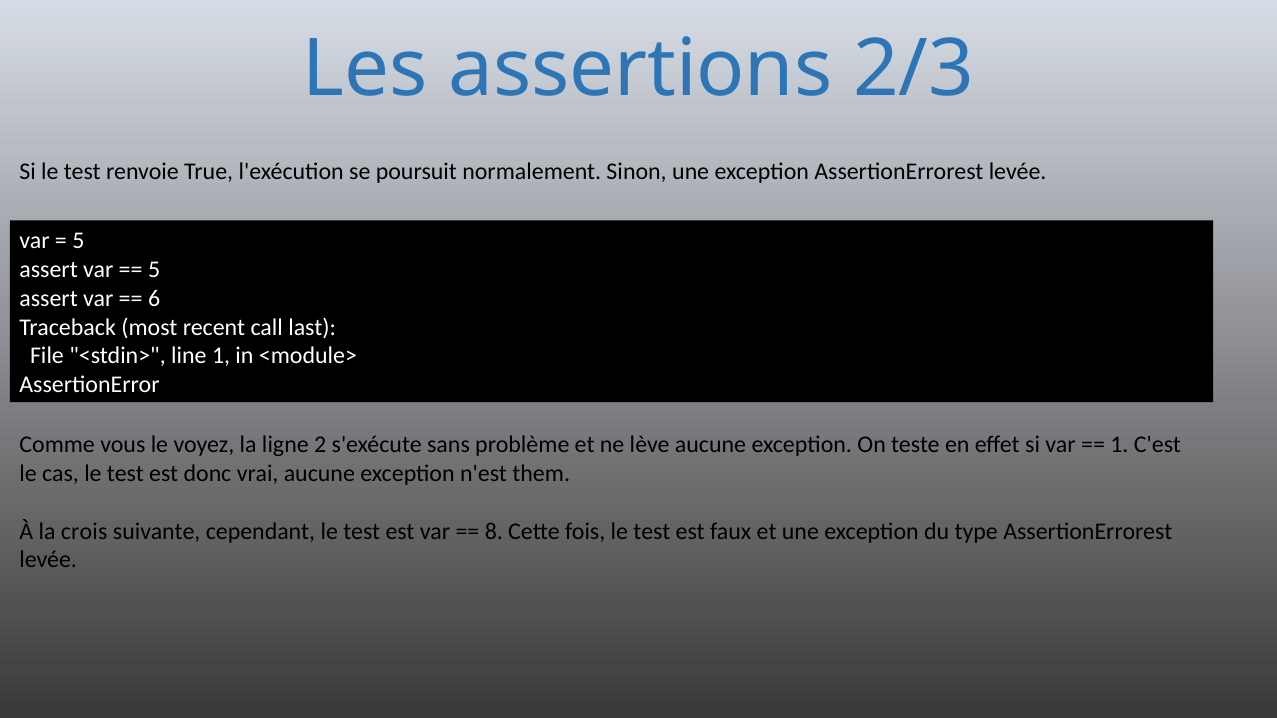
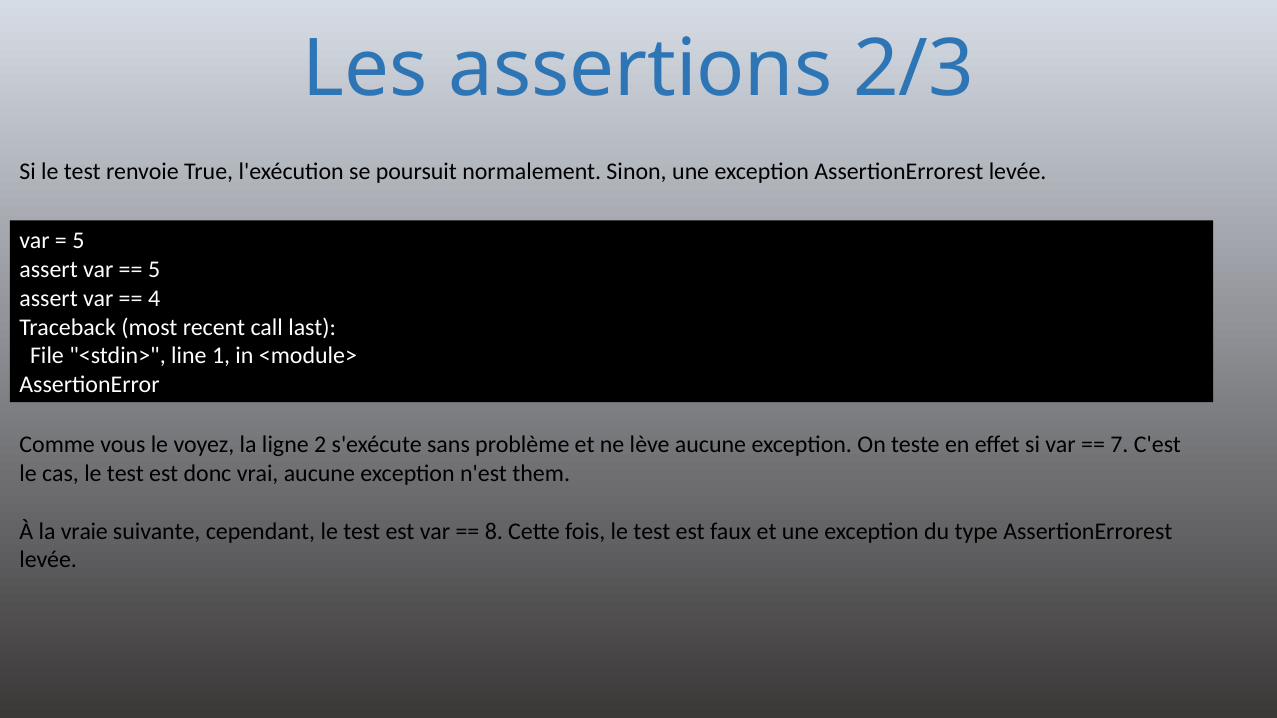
6: 6 -> 4
1 at (1119, 445): 1 -> 7
crois: crois -> vraie
